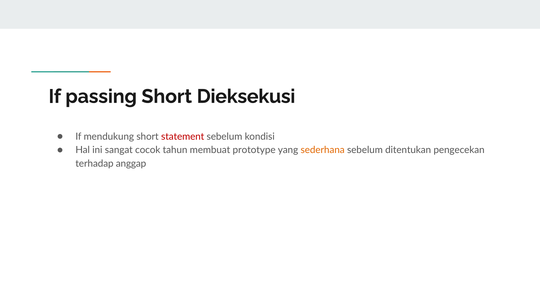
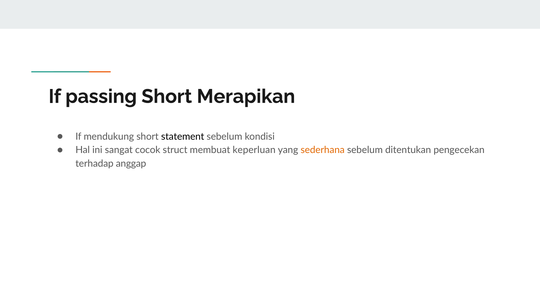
Dieksekusi: Dieksekusi -> Merapikan
statement colour: red -> black
tahun: tahun -> struct
prototype: prototype -> keperluan
